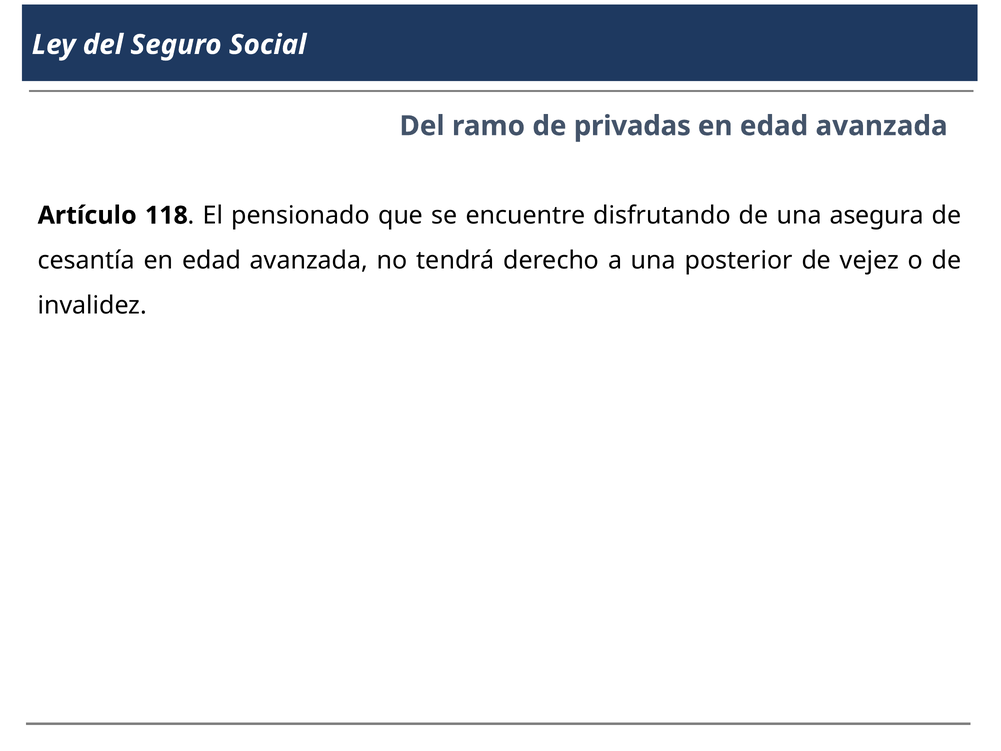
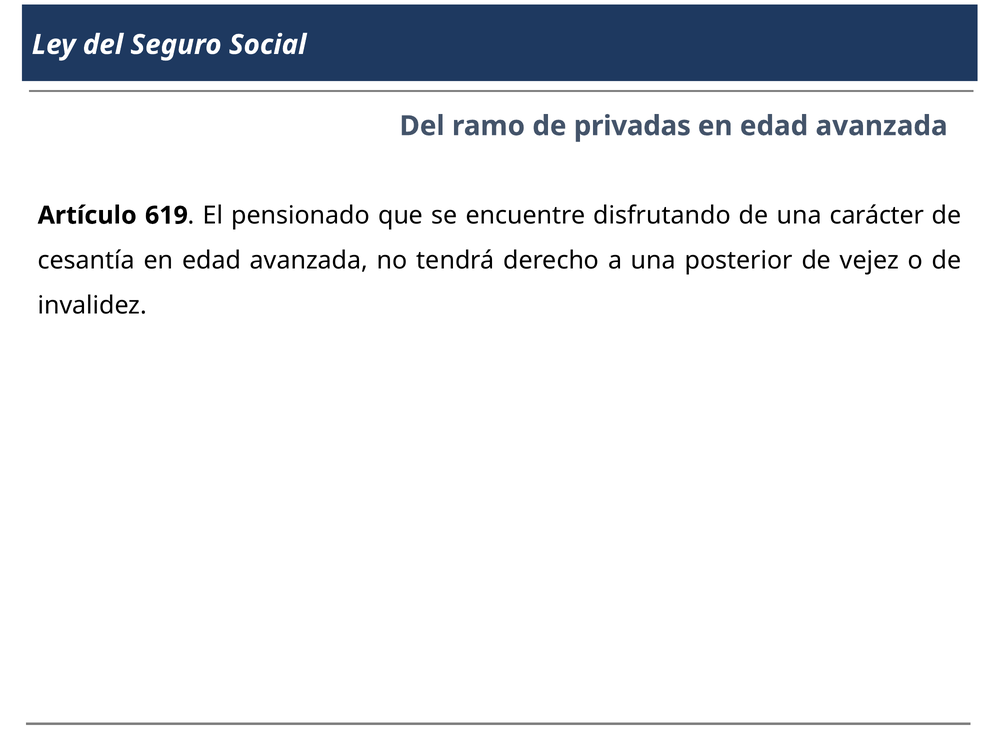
118: 118 -> 619
asegura: asegura -> carácter
